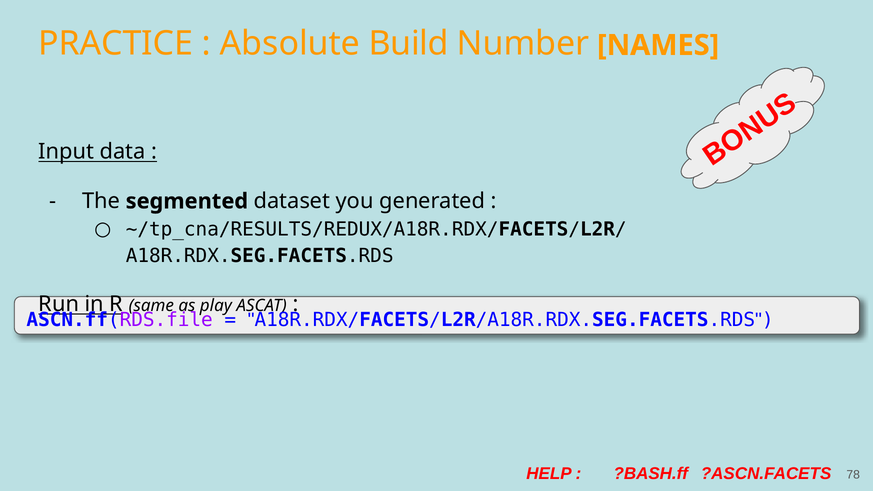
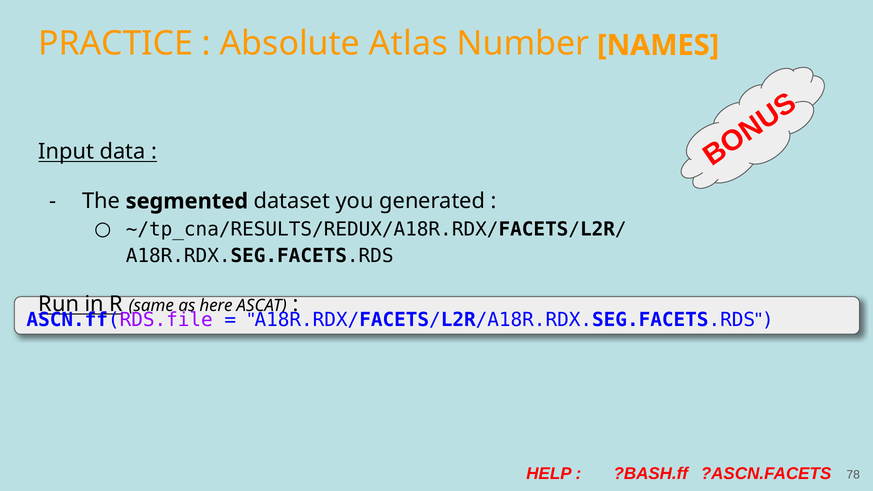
Build: Build -> Atlas
play: play -> here
